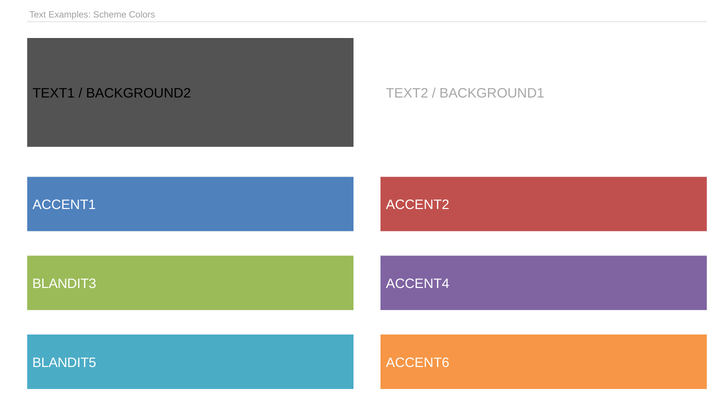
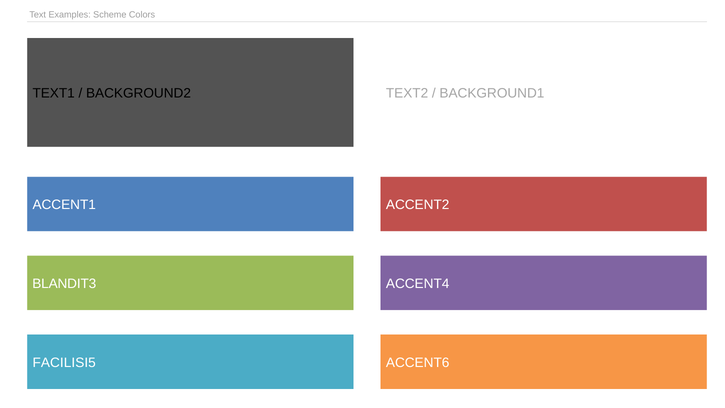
BLANDIT5: BLANDIT5 -> FACILISI5
